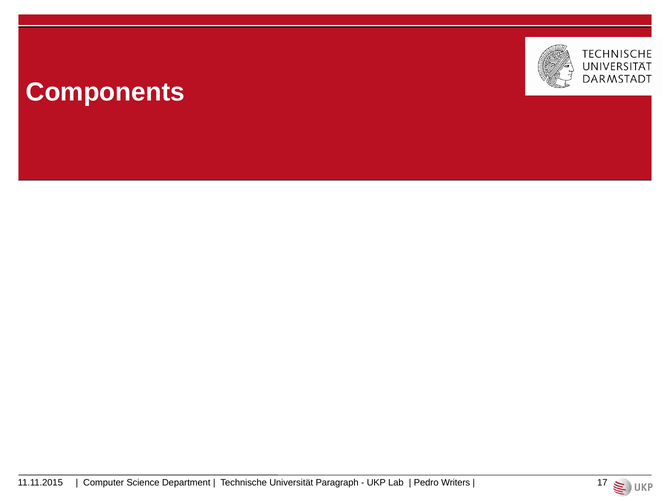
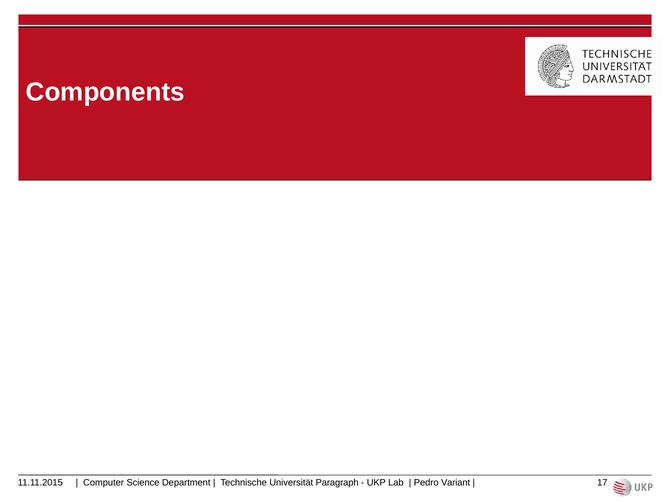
Writers: Writers -> Variant
